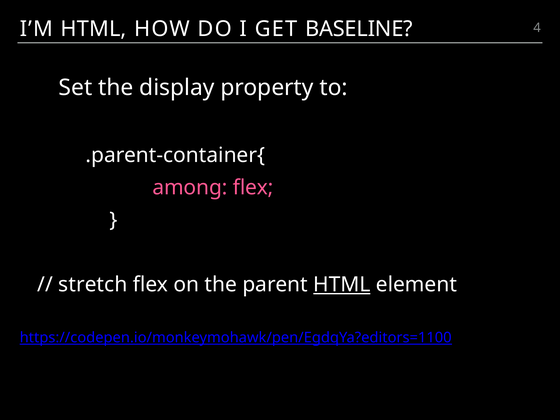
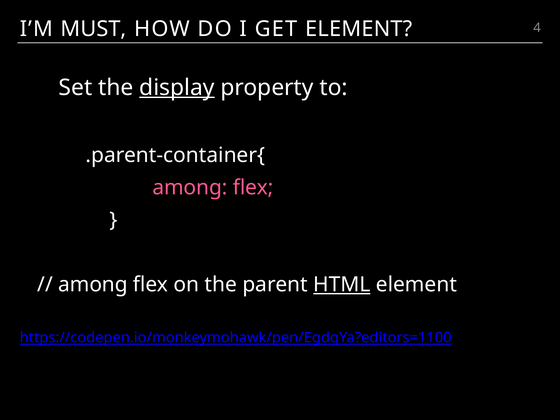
I’M HTML: HTML -> MUST
GET BASELINE: BASELINE -> ELEMENT
display underline: none -> present
stretch at (93, 285): stretch -> among
